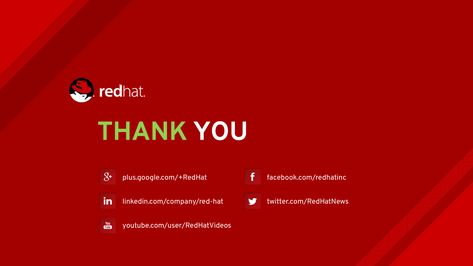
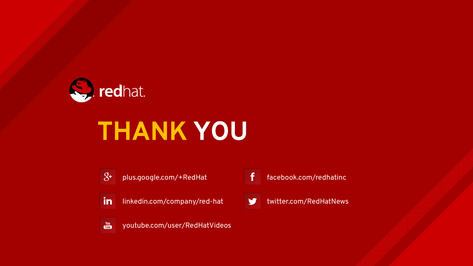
THANK colour: light green -> yellow
